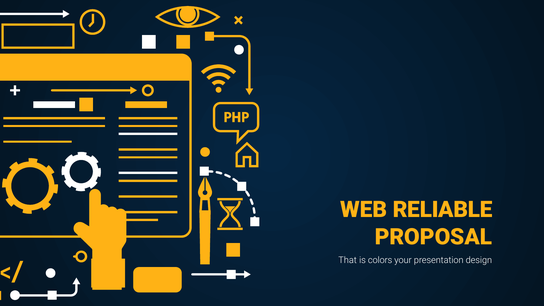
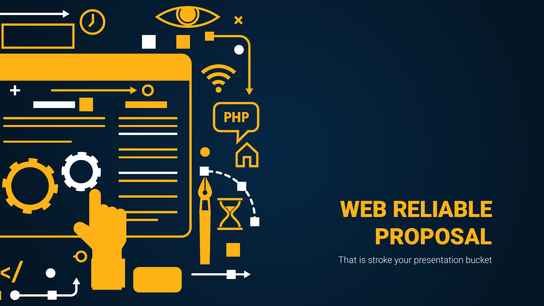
colors: colors -> stroke
design: design -> bucket
